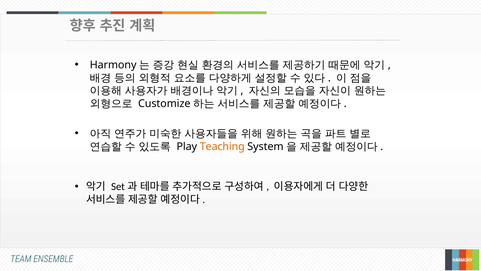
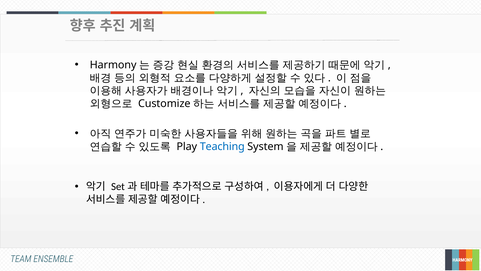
Teaching colour: orange -> blue
